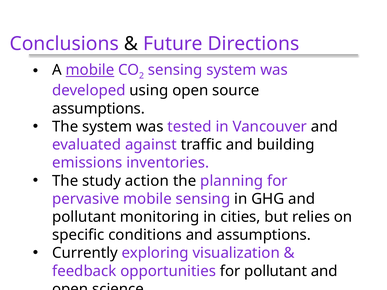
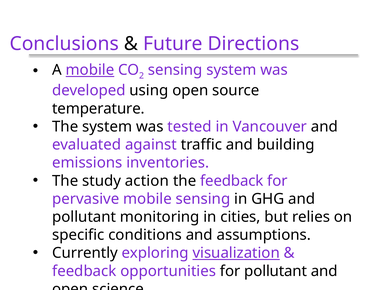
assumptions at (98, 109): assumptions -> temperature
the planning: planning -> feedback
visualization underline: none -> present
